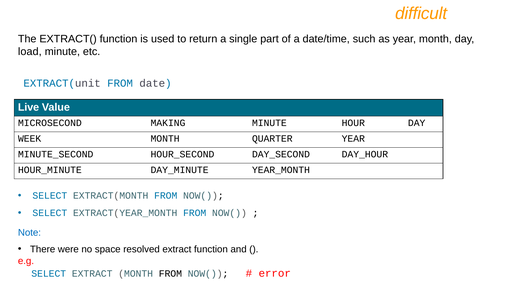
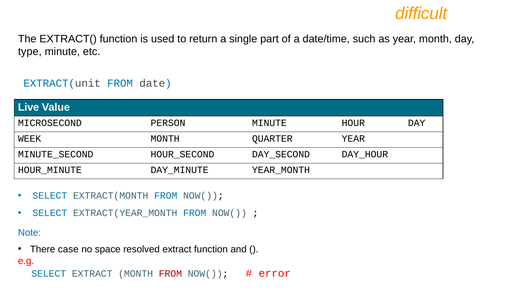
load: load -> type
MAKING: MAKING -> PERSON
were: were -> case
FROM at (170, 273) colour: black -> red
